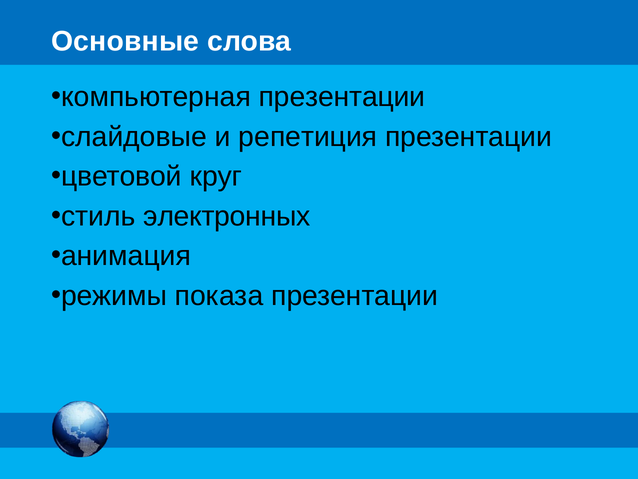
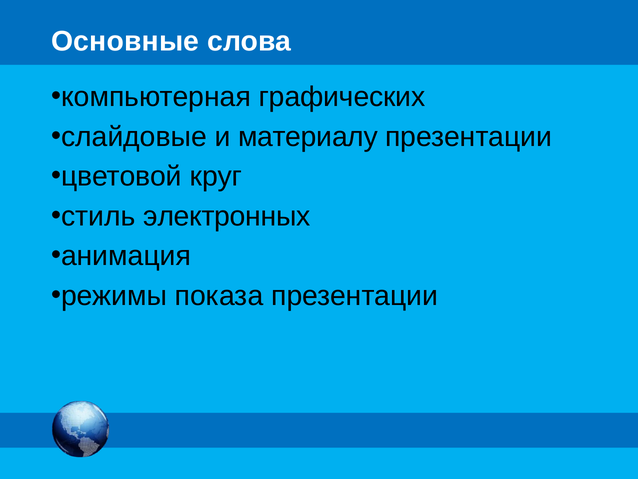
компьютерная презентации: презентации -> графических
репетиция: репетиция -> материалу
